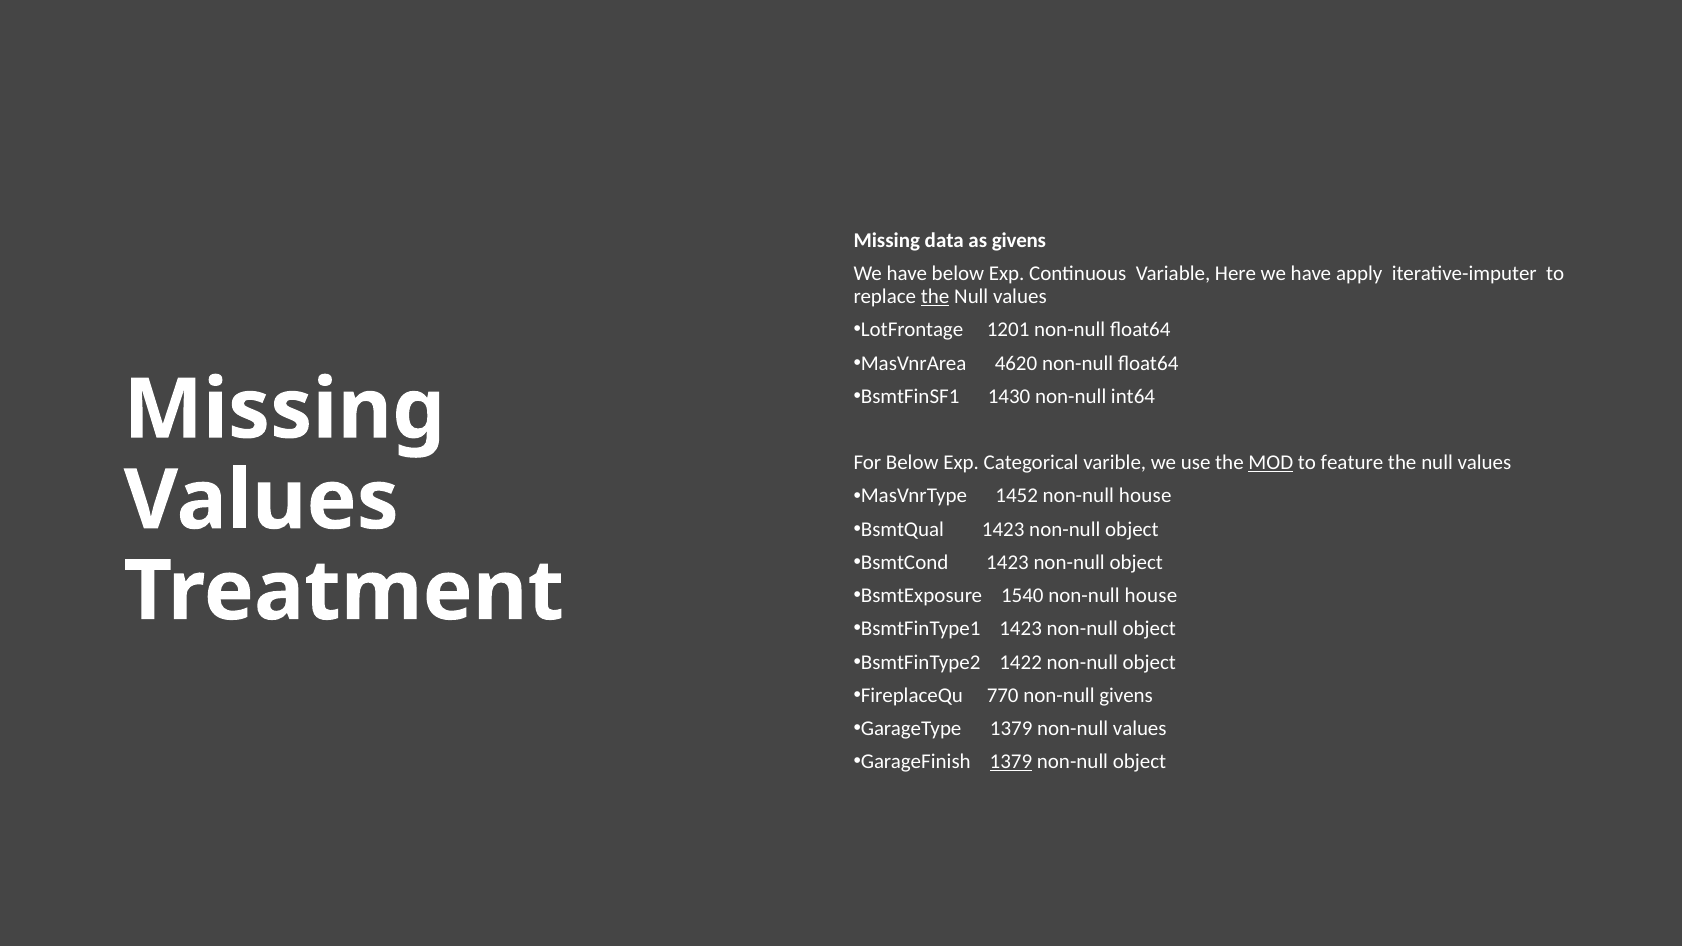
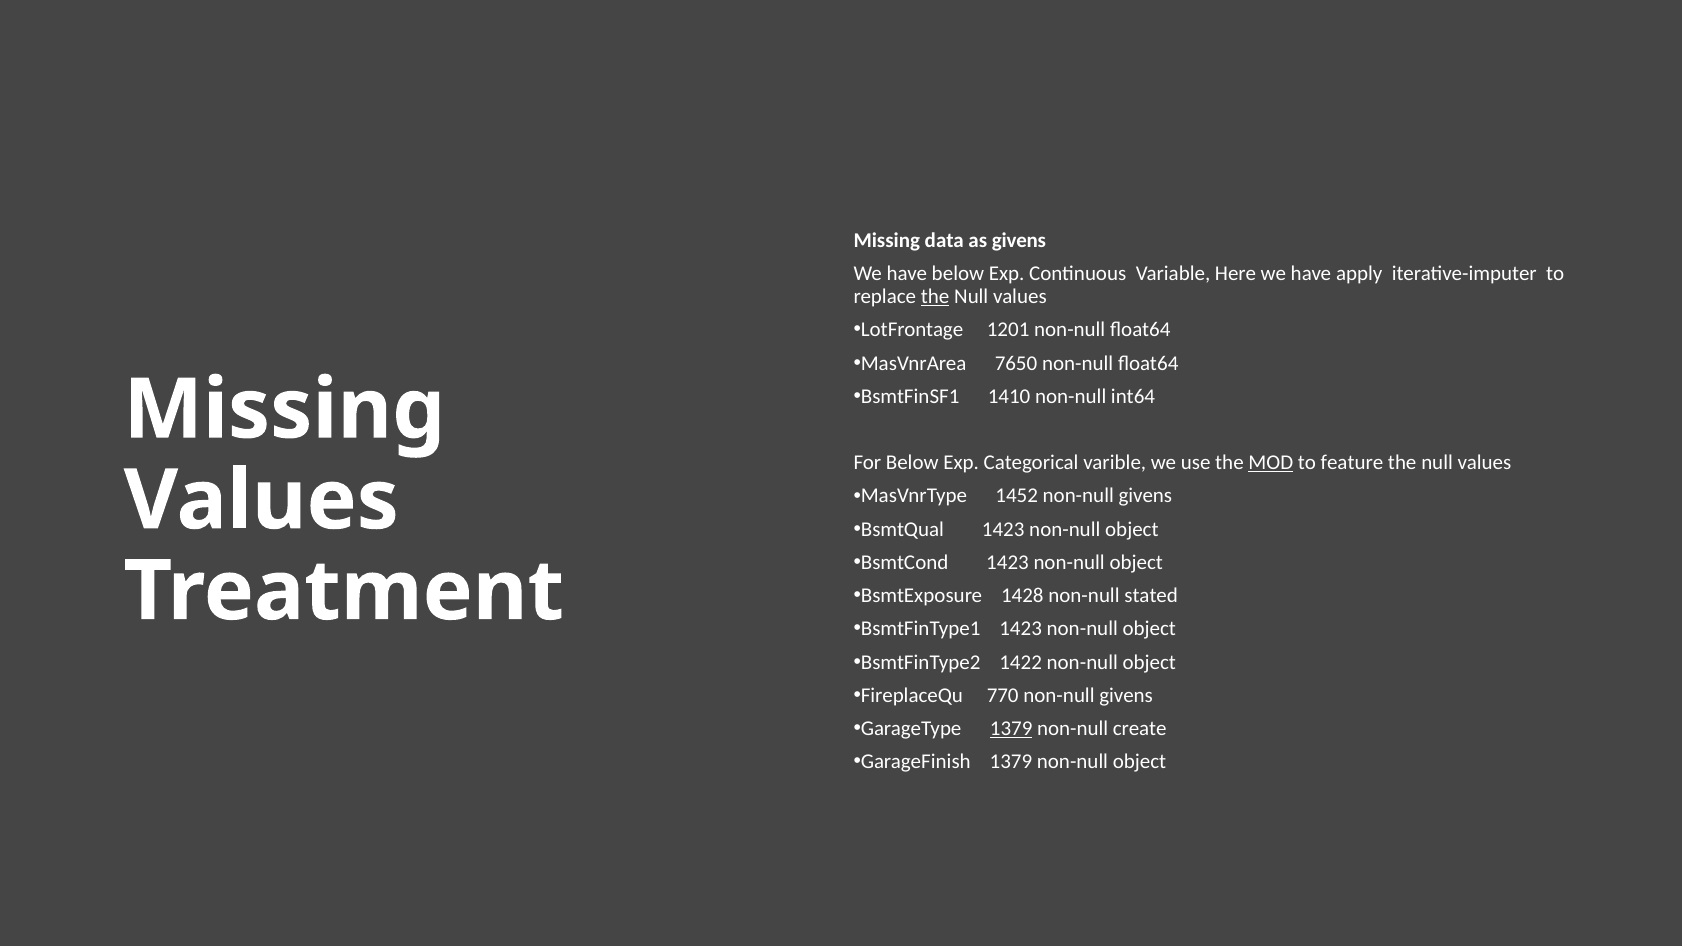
4620: 4620 -> 7650
1430: 1430 -> 1410
1452 non-null house: house -> givens
1540: 1540 -> 1428
house at (1151, 596): house -> stated
1379 at (1011, 729) underline: none -> present
non-null values: values -> create
1379 at (1011, 762) underline: present -> none
